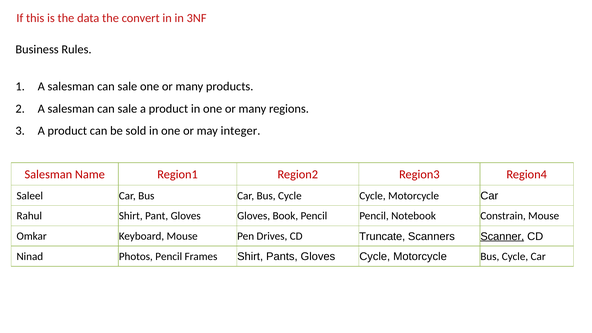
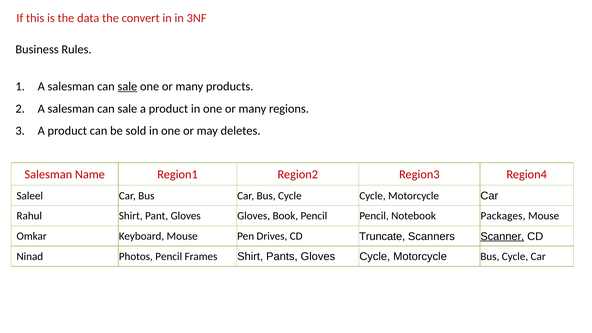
sale at (127, 86) underline: none -> present
integer: integer -> deletes
Constrain: Constrain -> Packages
